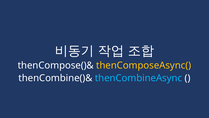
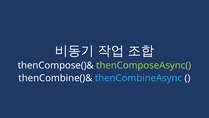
thenComposeAsync( colour: yellow -> light green
